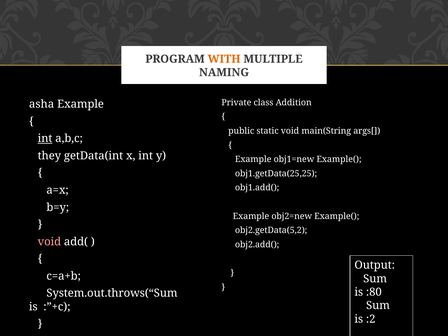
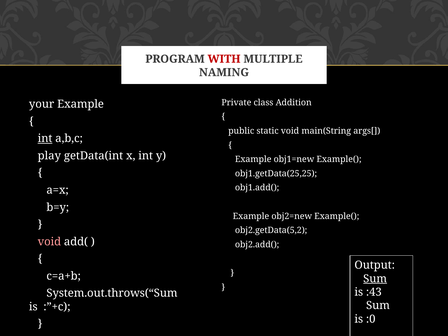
WITH colour: orange -> red
asha: asha -> your
they: they -> play
Sum at (375, 279) underline: none -> present
:80: :80 -> :43
:2: :2 -> :0
